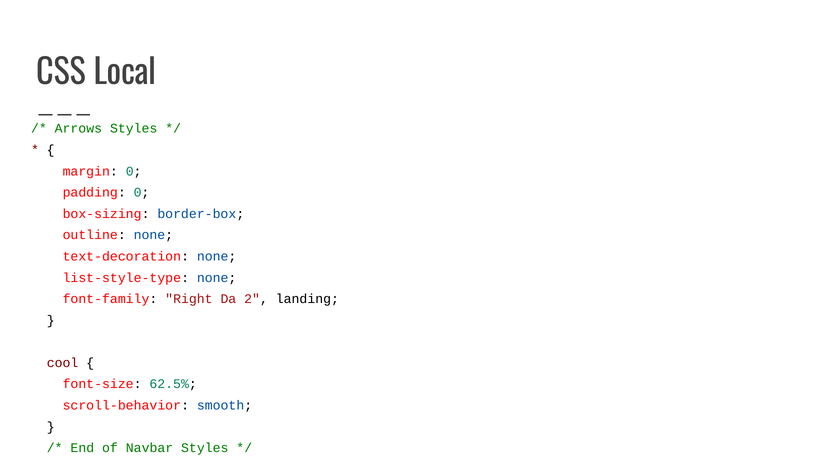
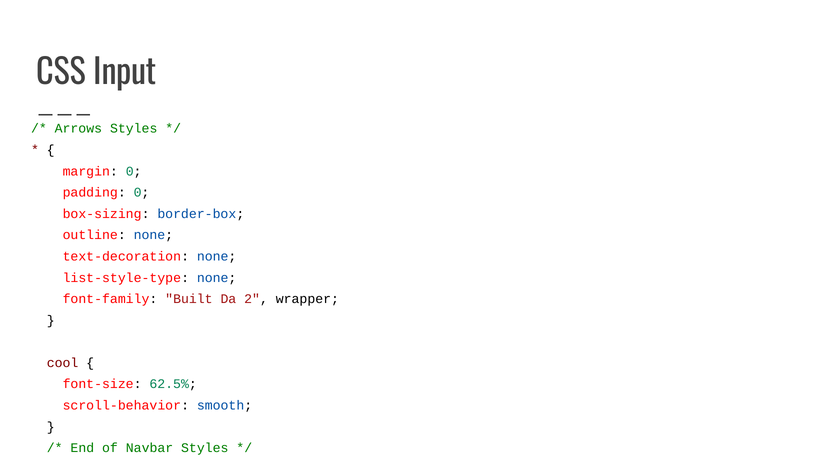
Local: Local -> Input
Right: Right -> Built
landing: landing -> wrapper
